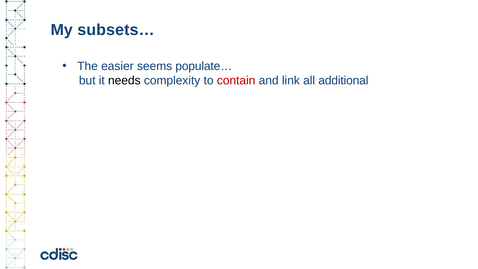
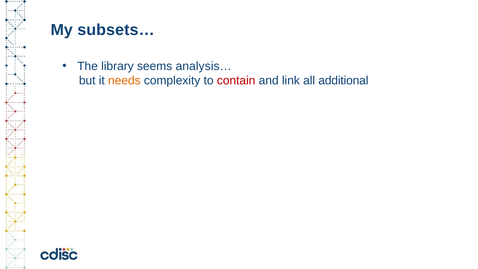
easier: easier -> library
populate…: populate… -> analysis…
needs colour: black -> orange
